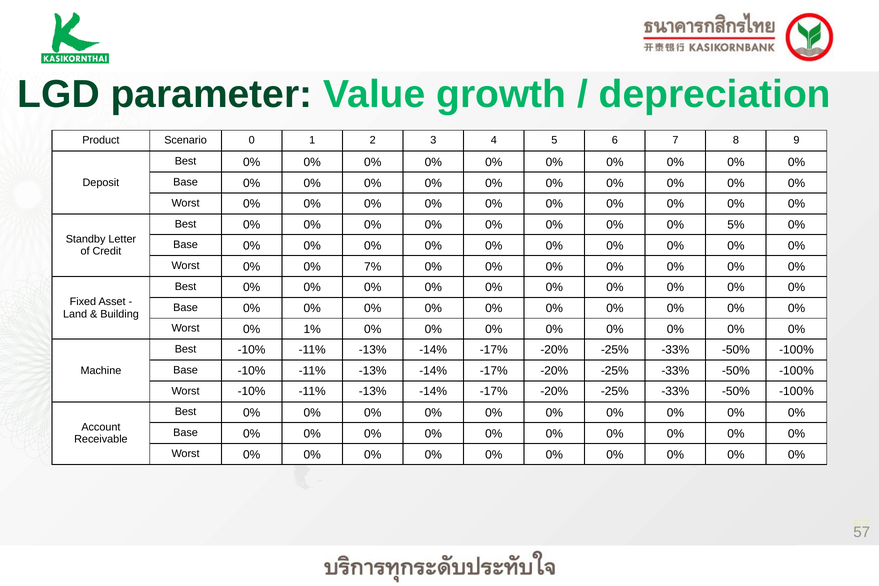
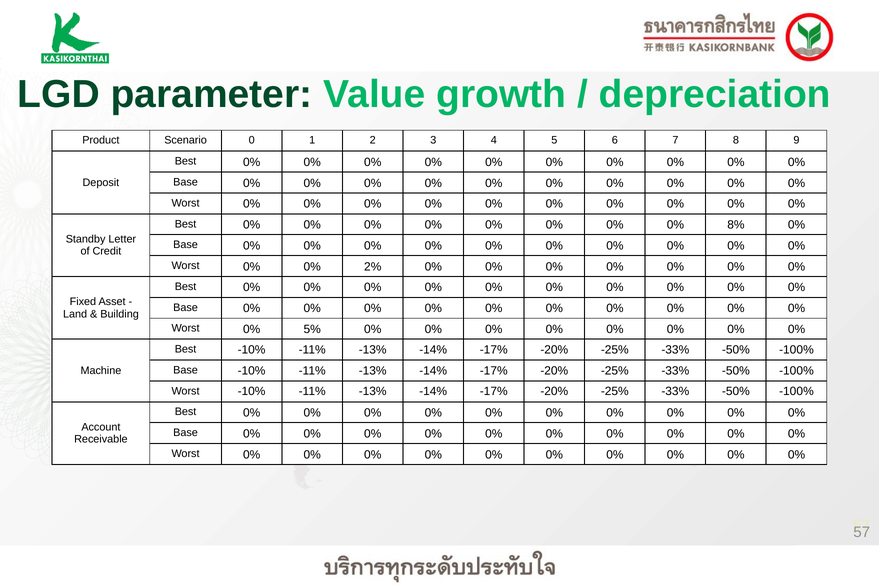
5%: 5% -> 8%
7%: 7% -> 2%
1%: 1% -> 5%
